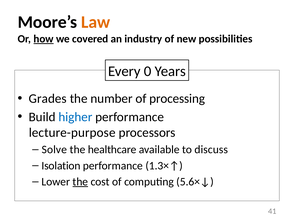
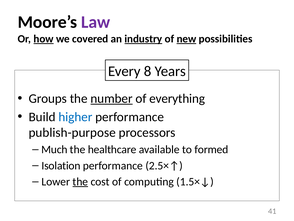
Law colour: orange -> purple
industry underline: none -> present
new underline: none -> present
0: 0 -> 8
Grades: Grades -> Groups
number underline: none -> present
processing: processing -> everything
lecture-purpose: lecture-purpose -> publish-purpose
Solve: Solve -> Much
discuss: discuss -> formed
1.3×↑: 1.3×↑ -> 2.5×↑
5.6×↓: 5.6×↓ -> 1.5×↓
